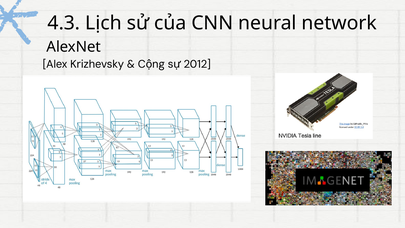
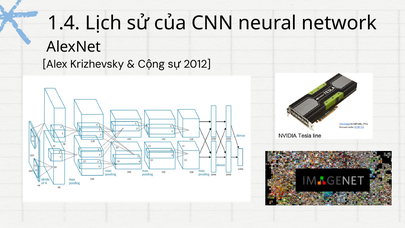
4.3: 4.3 -> 1.4
